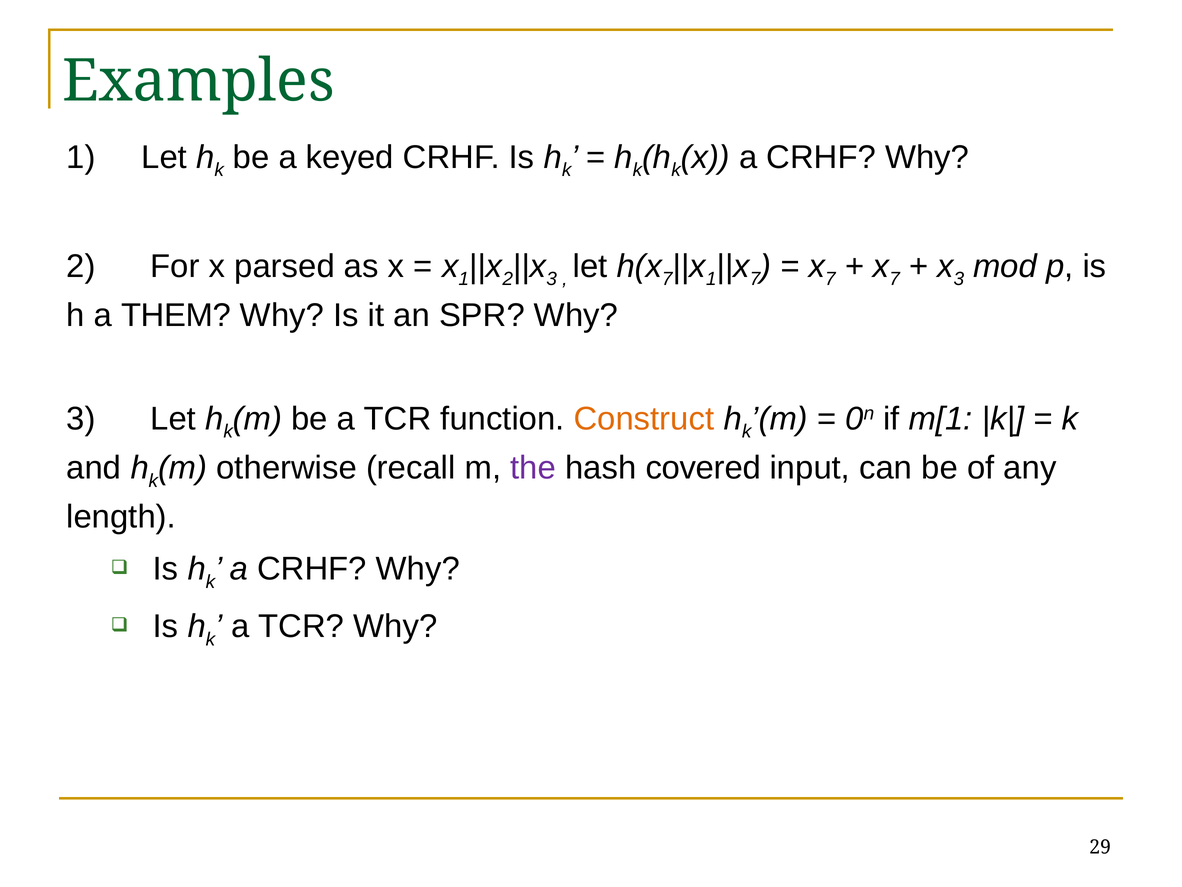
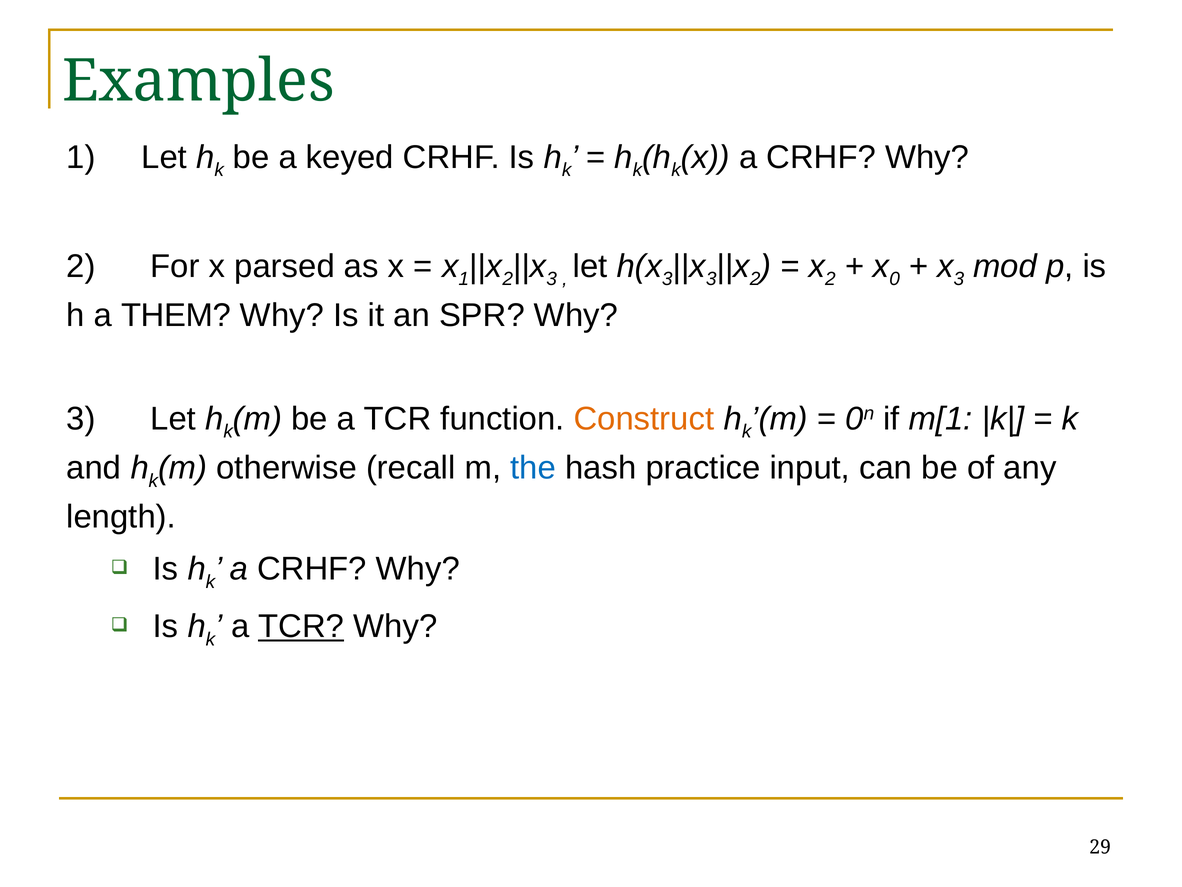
7 at (667, 279): 7 -> 3
1 at (711, 279): 1 -> 3
7 at (755, 279): 7 -> 2
7 at (830, 279): 7 -> 2
7 at (895, 279): 7 -> 0
the colour: purple -> blue
covered: covered -> practice
TCR at (301, 626) underline: none -> present
